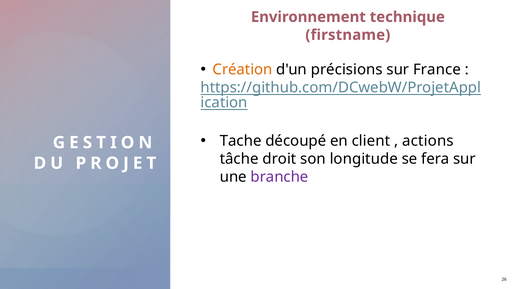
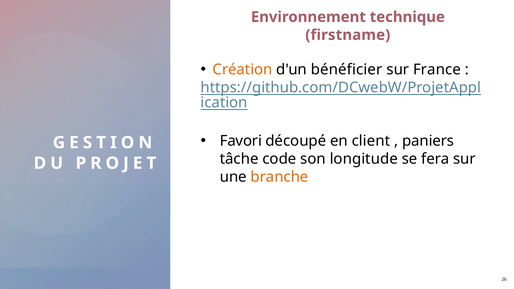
précisions: précisions -> bénéficier
Tache: Tache -> Favori
actions: actions -> paniers
droit: droit -> code
branche colour: purple -> orange
